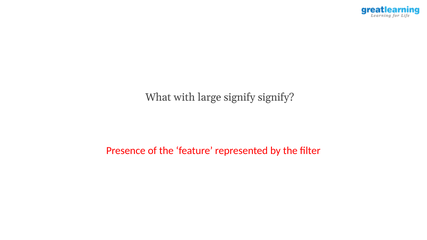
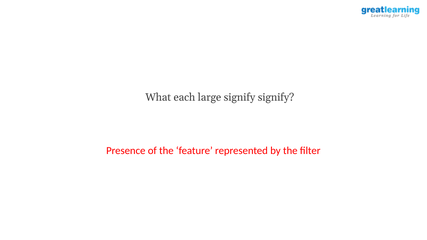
with: with -> each
